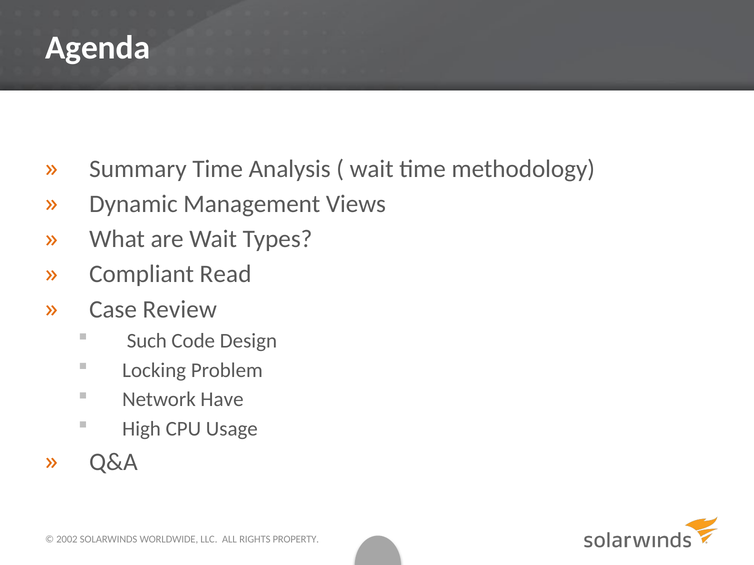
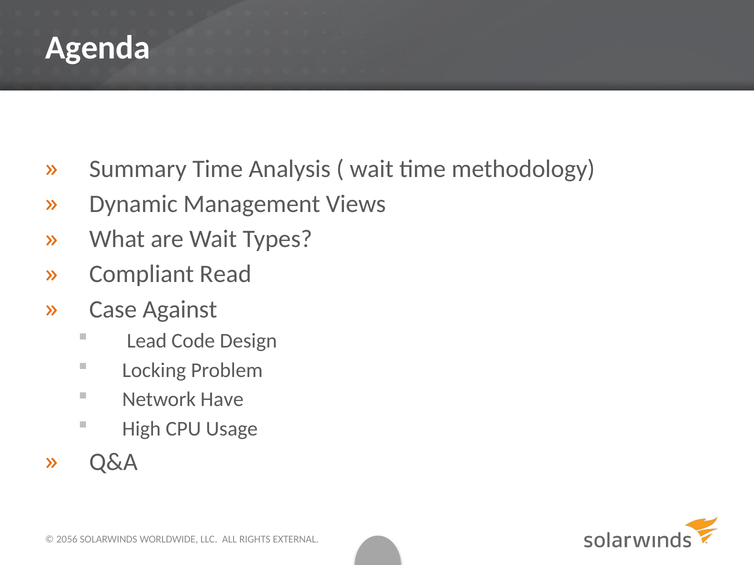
Review: Review -> Against
Such: Such -> Lead
2002: 2002 -> 2056
PROPERTY: PROPERTY -> EXTERNAL
